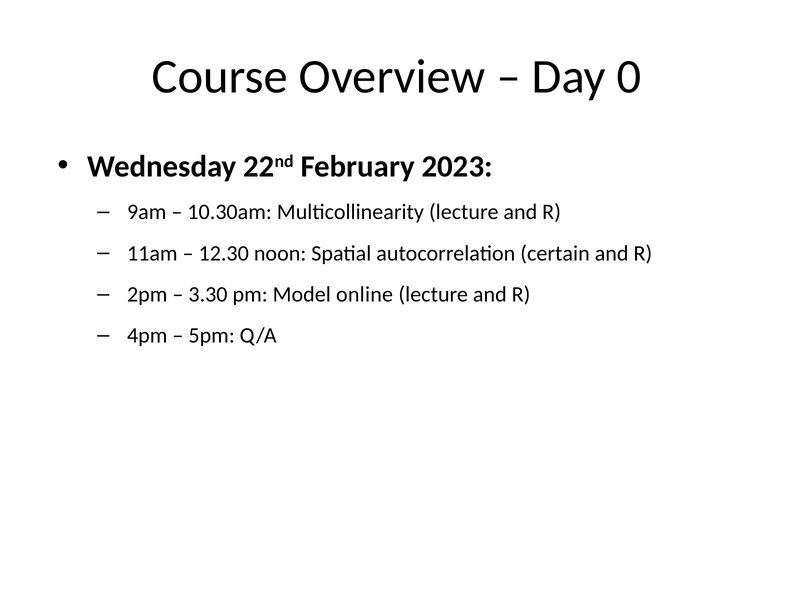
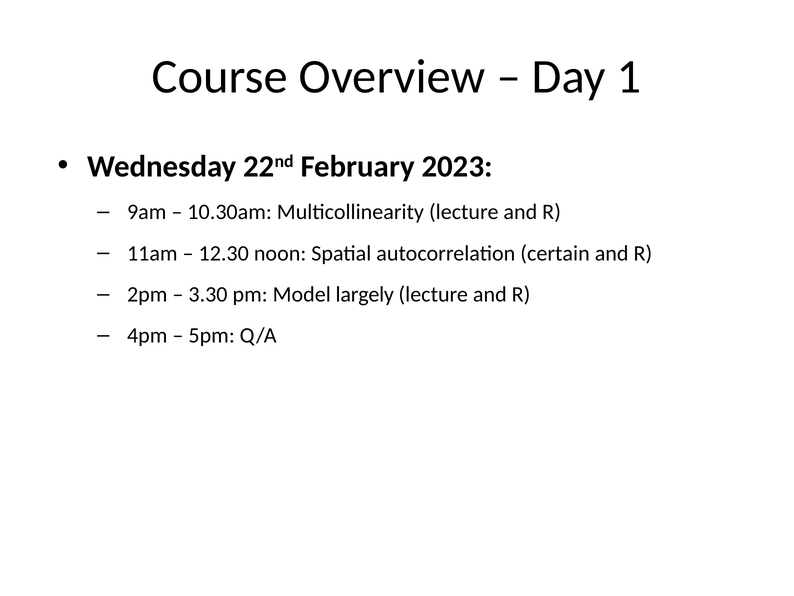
0: 0 -> 1
online: online -> largely
